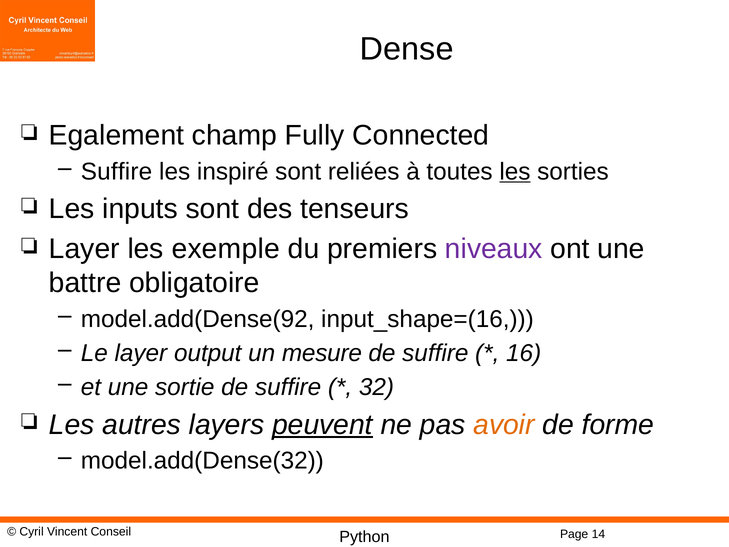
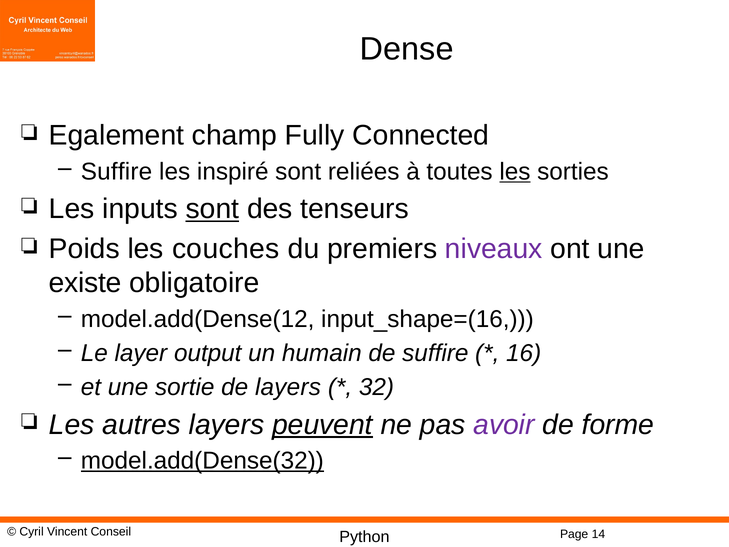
sont at (212, 209) underline: none -> present
Layer at (84, 249): Layer -> Poids
exemple: exemple -> couches
battre: battre -> existe
model.add(Dense(92: model.add(Dense(92 -> model.add(Dense(12
mesure: mesure -> humain
sortie de suffire: suffire -> layers
avoir colour: orange -> purple
model.add(Dense(32 underline: none -> present
